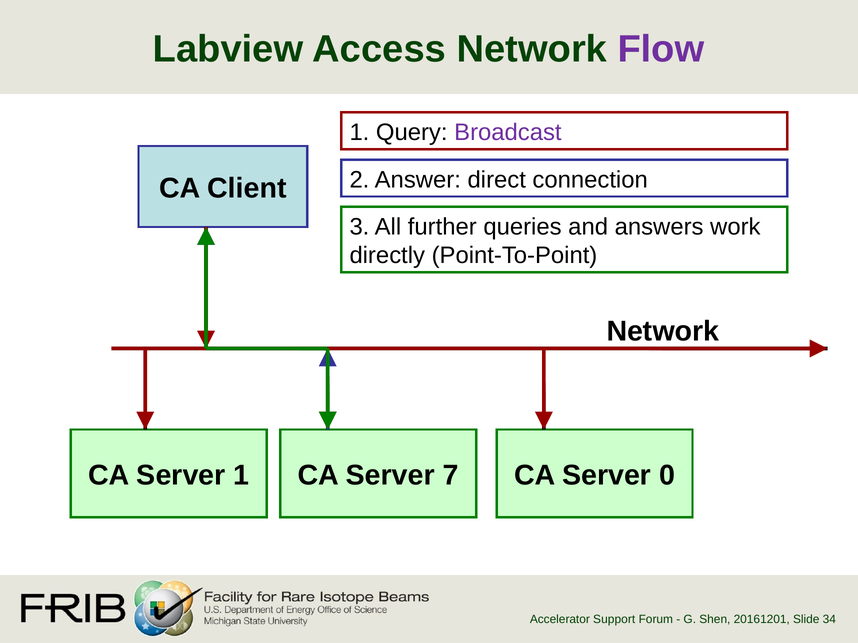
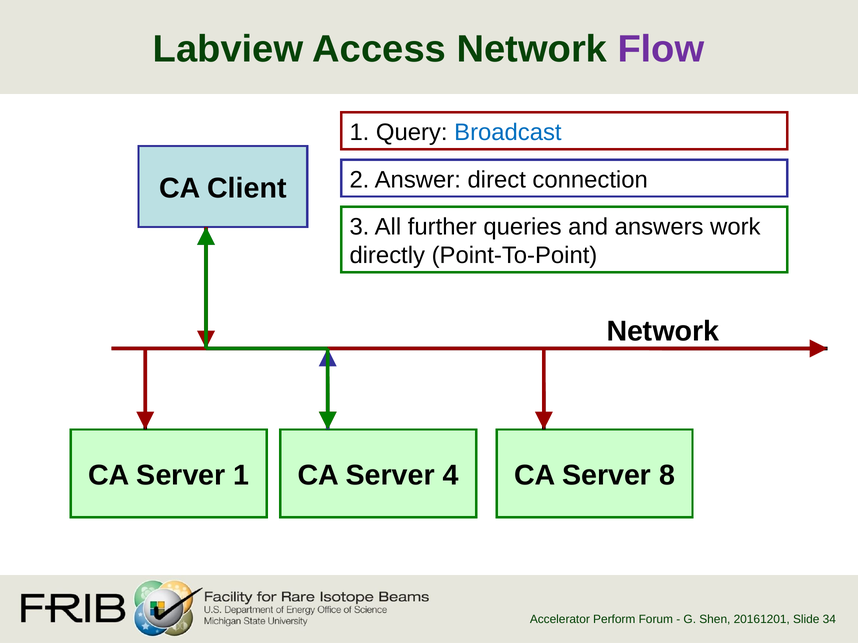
Broadcast colour: purple -> blue
7: 7 -> 4
0: 0 -> 8
Support: Support -> Perform
